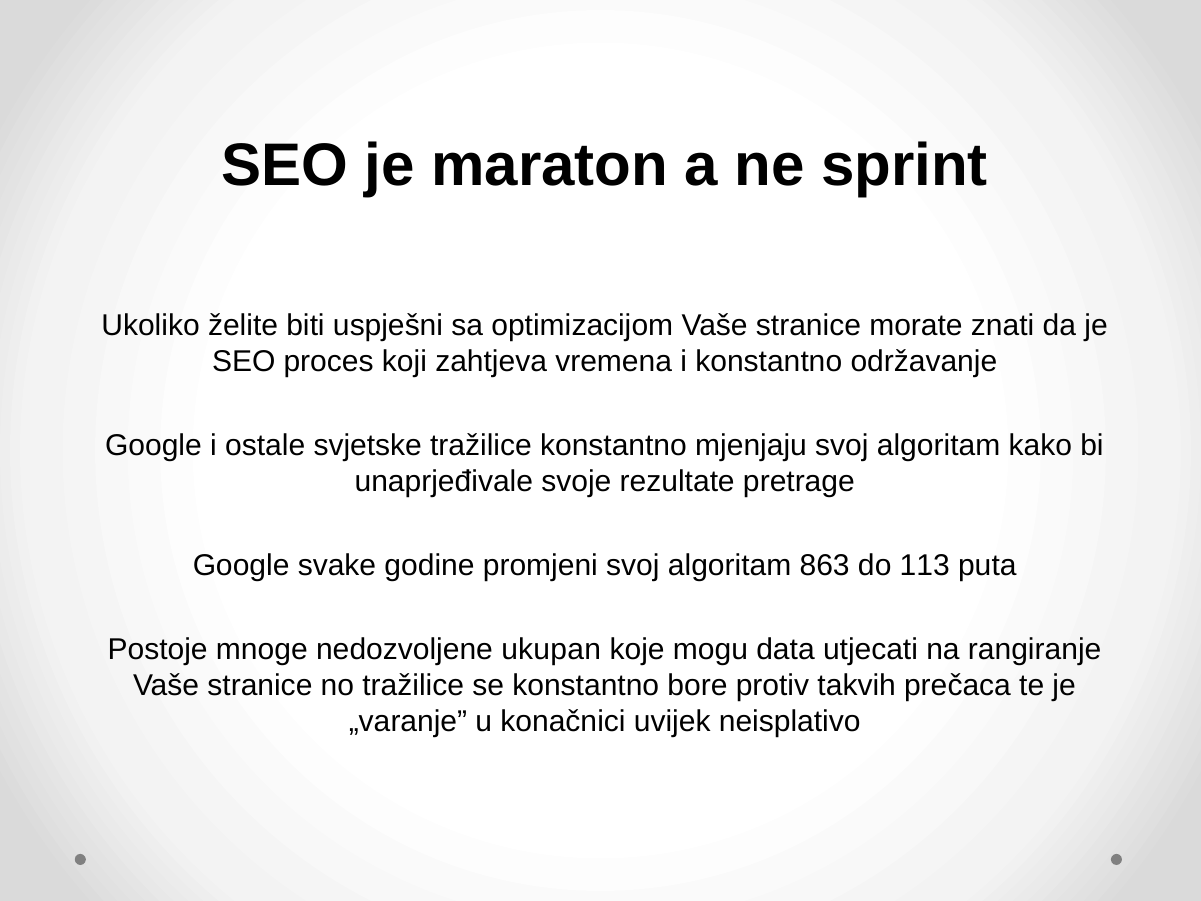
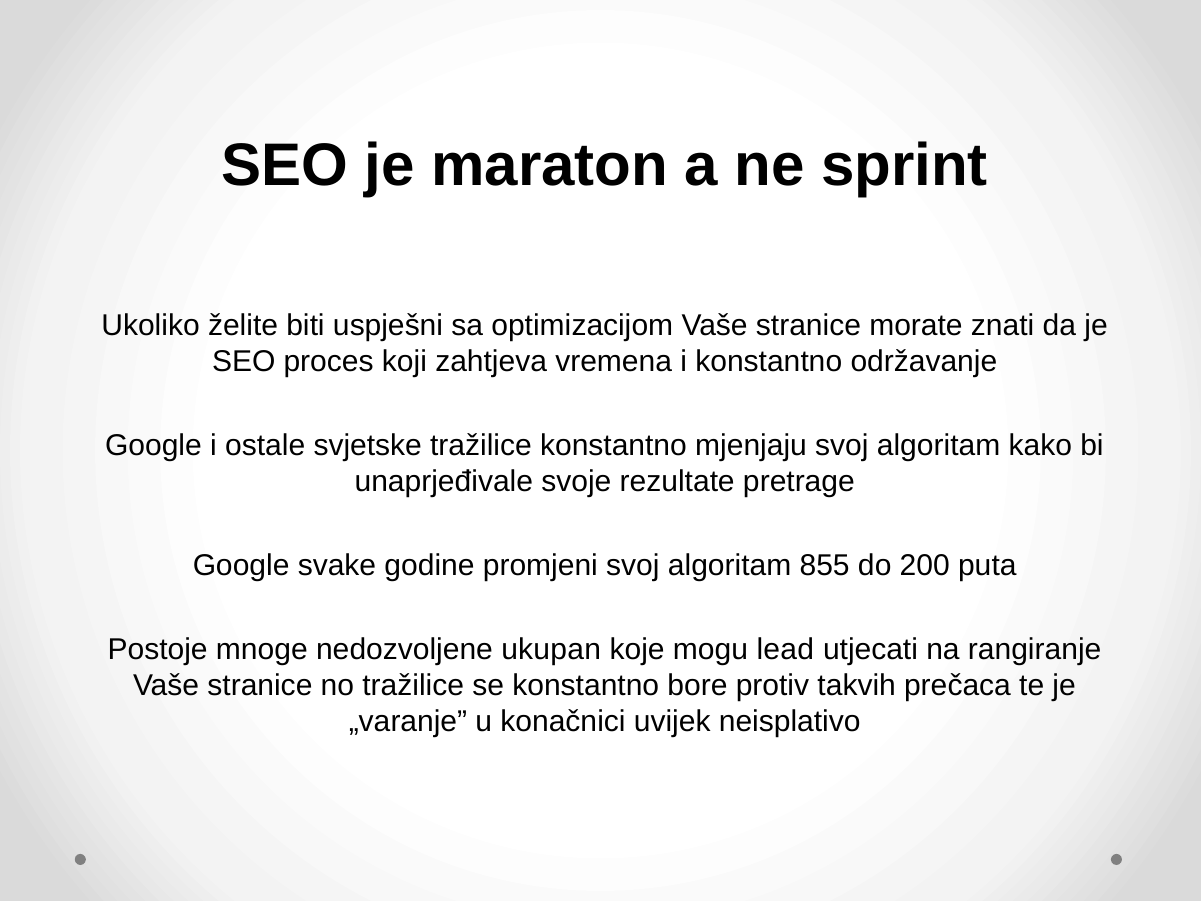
863: 863 -> 855
113: 113 -> 200
data: data -> lead
